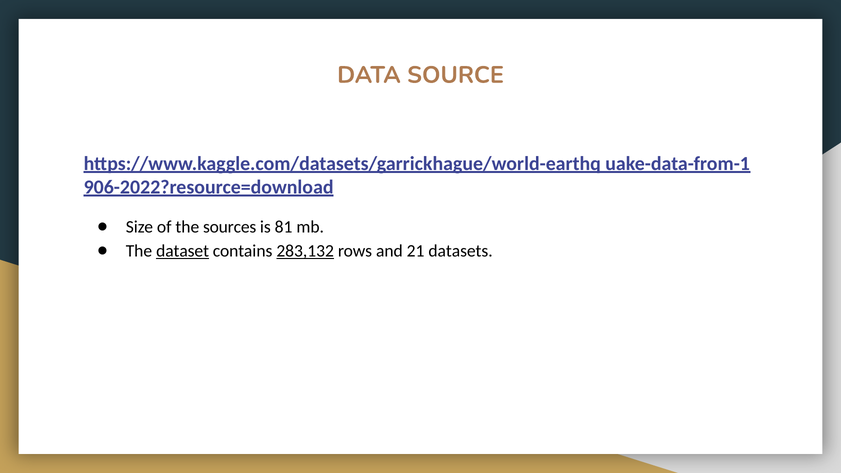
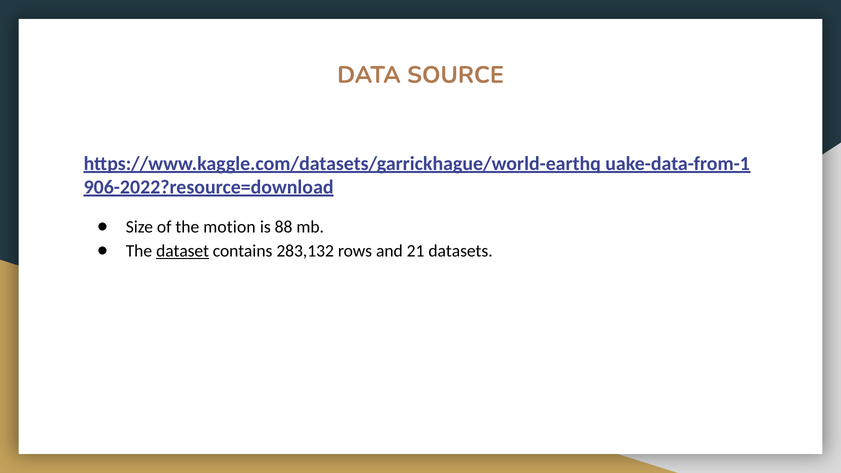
sources: sources -> motion
81: 81 -> 88
283,132 underline: present -> none
